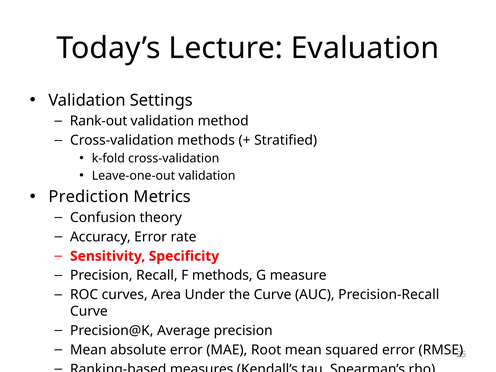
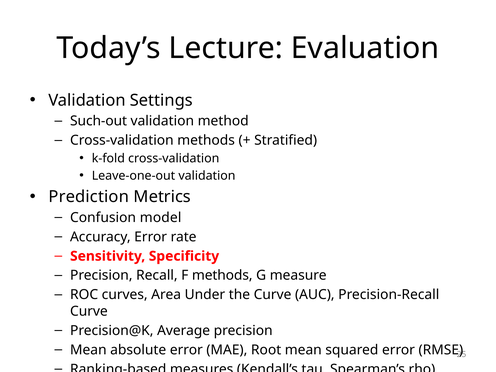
Rank-out: Rank-out -> Such-out
theory: theory -> model
